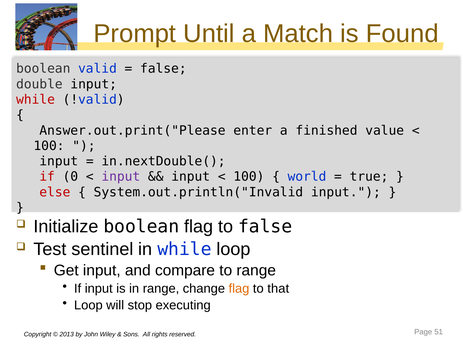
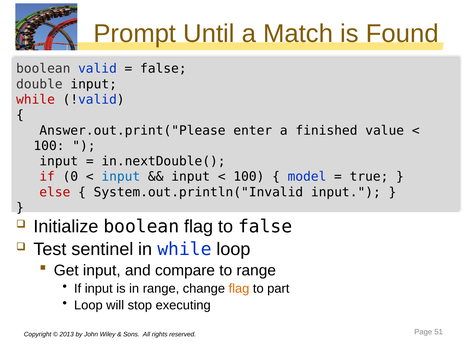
input at (121, 177) colour: purple -> blue
world: world -> model
that: that -> part
